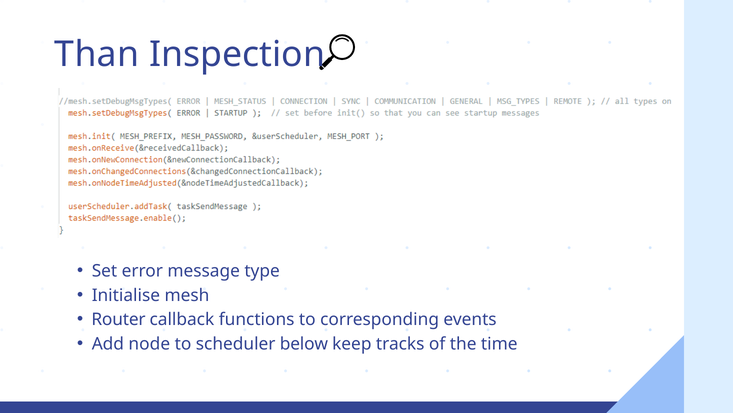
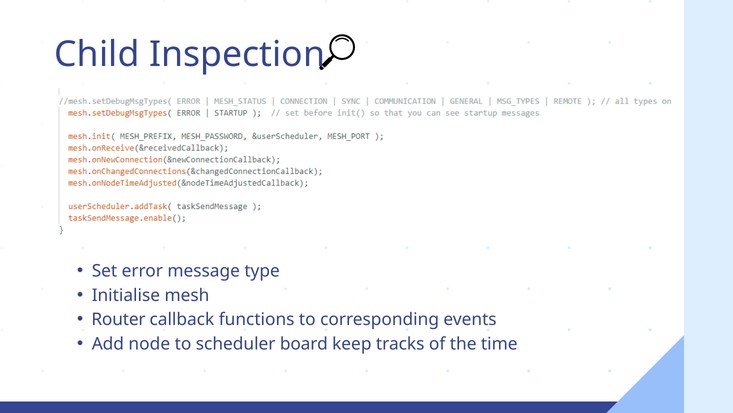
Than: Than -> Child
below: below -> board
